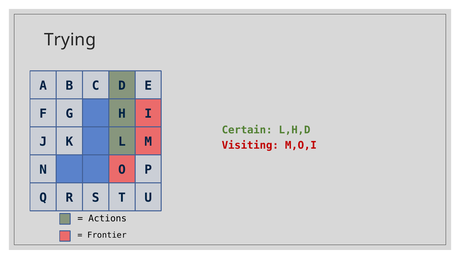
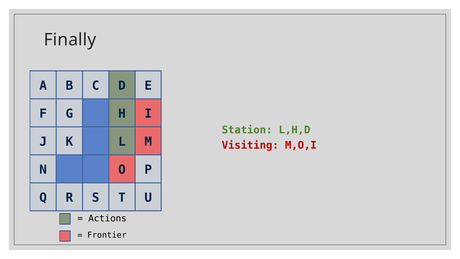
Trying: Trying -> Finally
Certain: Certain -> Station
